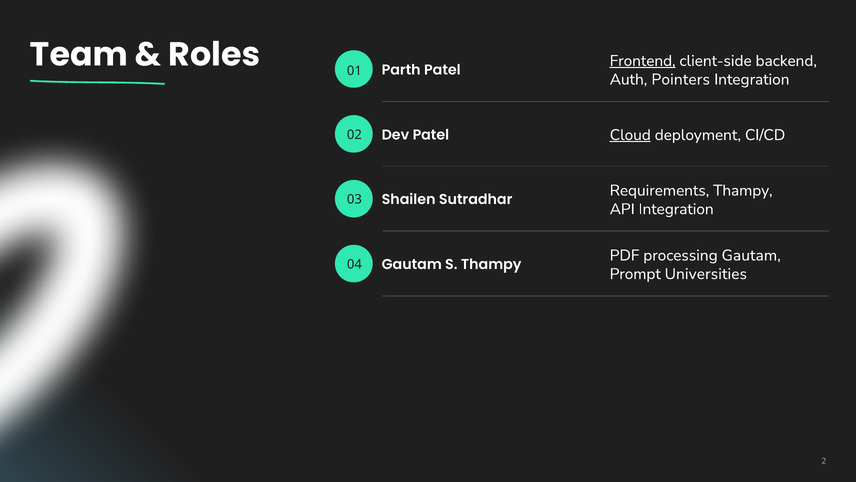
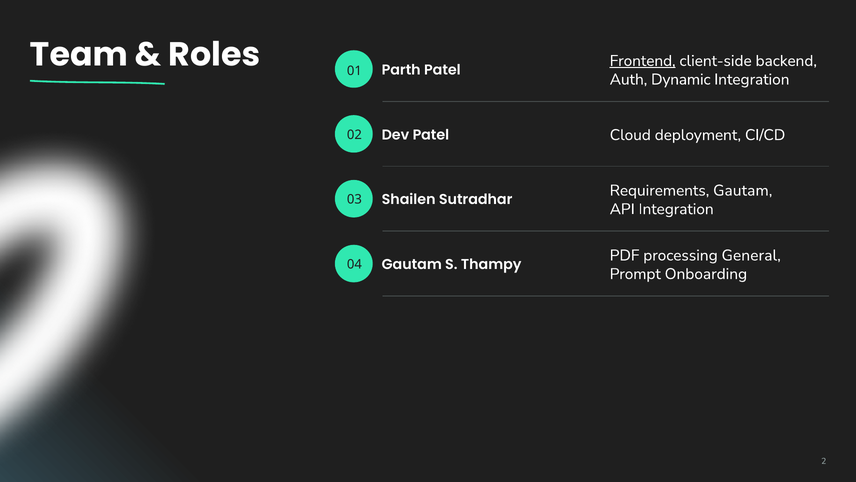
Pointers: Pointers -> Dynamic
Cloud underline: present -> none
Requirements Thampy: Thampy -> Gautam
processing Gautam: Gautam -> General
Universities: Universities -> Onboarding
